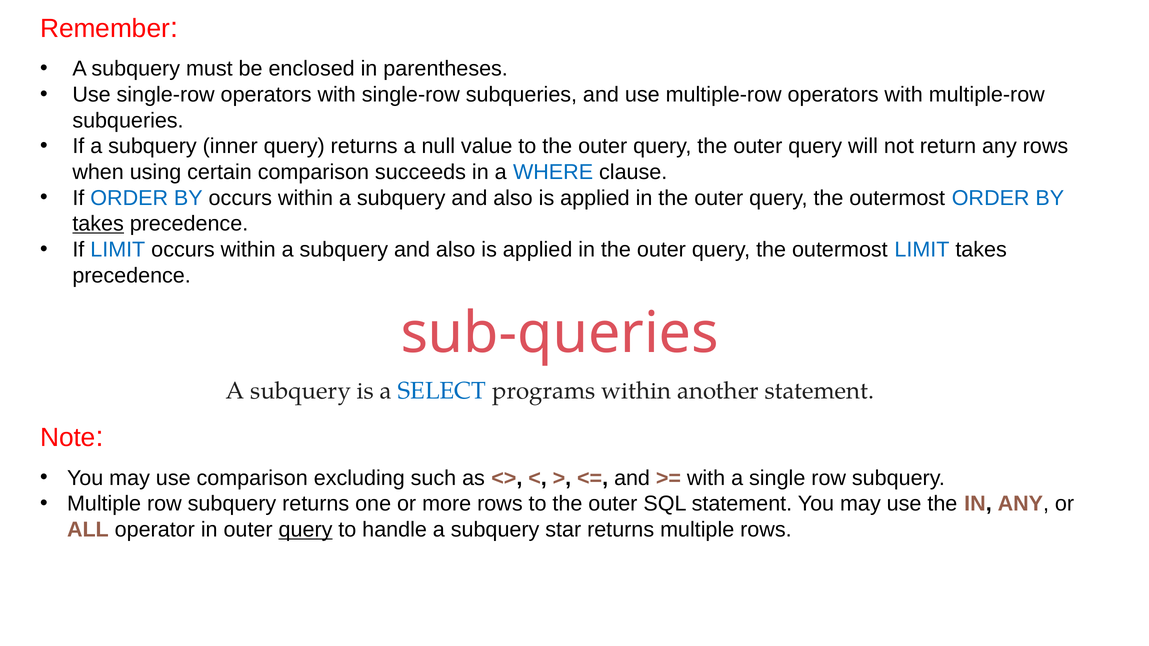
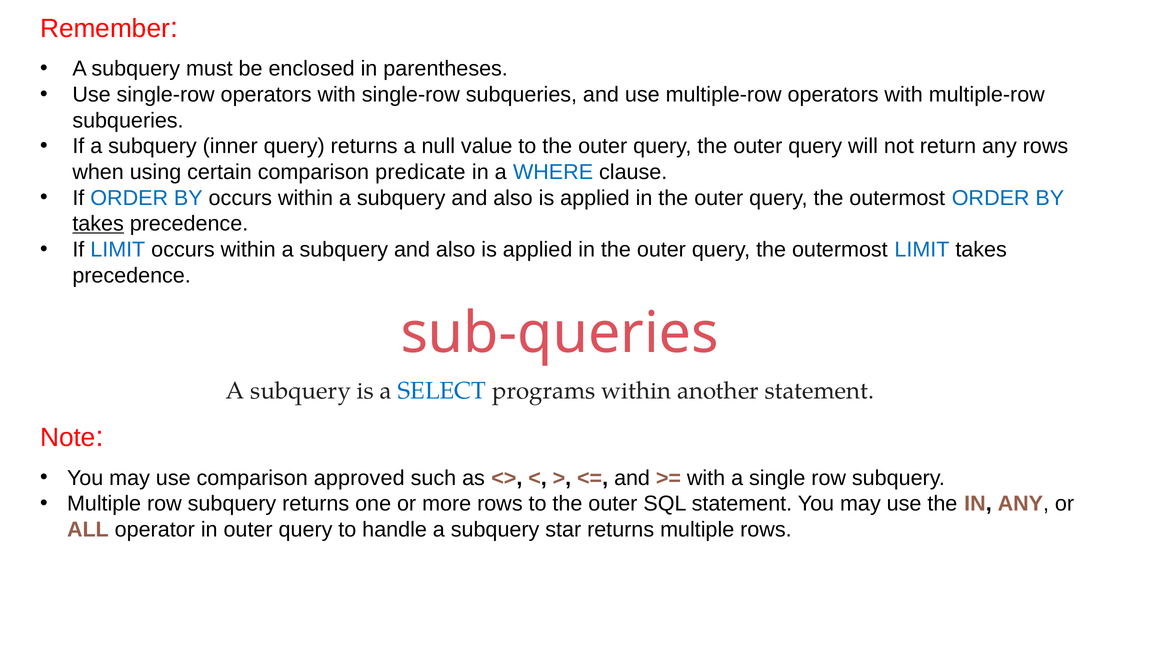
succeeds: succeeds -> predicate
excluding: excluding -> approved
query at (306, 530) underline: present -> none
